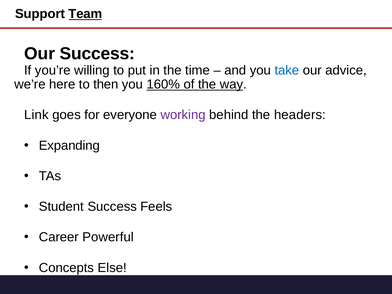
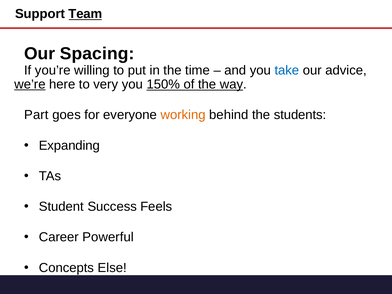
Our Success: Success -> Spacing
we’re underline: none -> present
then: then -> very
160%: 160% -> 150%
Link: Link -> Part
working colour: purple -> orange
headers: headers -> students
